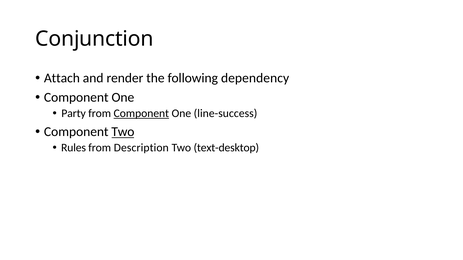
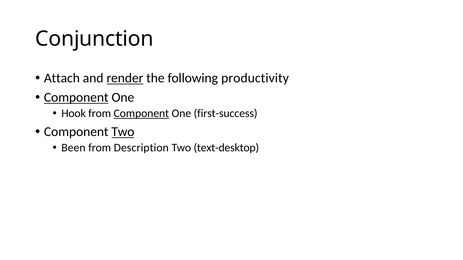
render underline: none -> present
dependency: dependency -> productivity
Component at (76, 98) underline: none -> present
Party: Party -> Hook
line-success: line-success -> first-success
Rules: Rules -> Been
